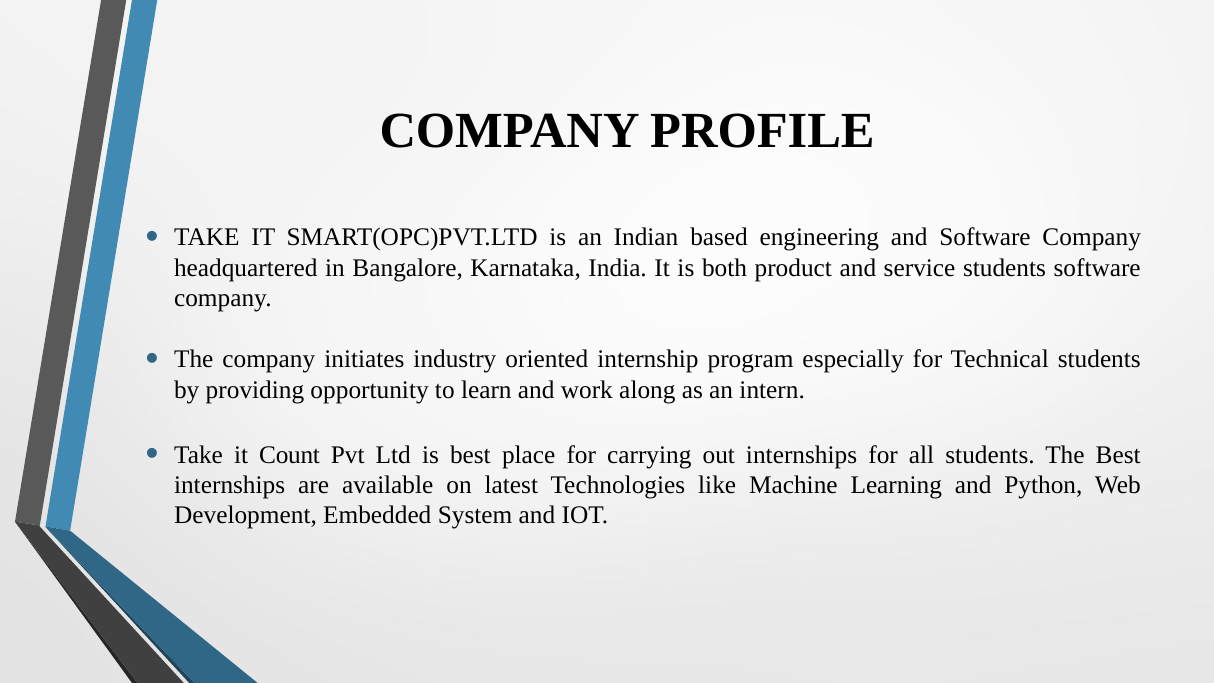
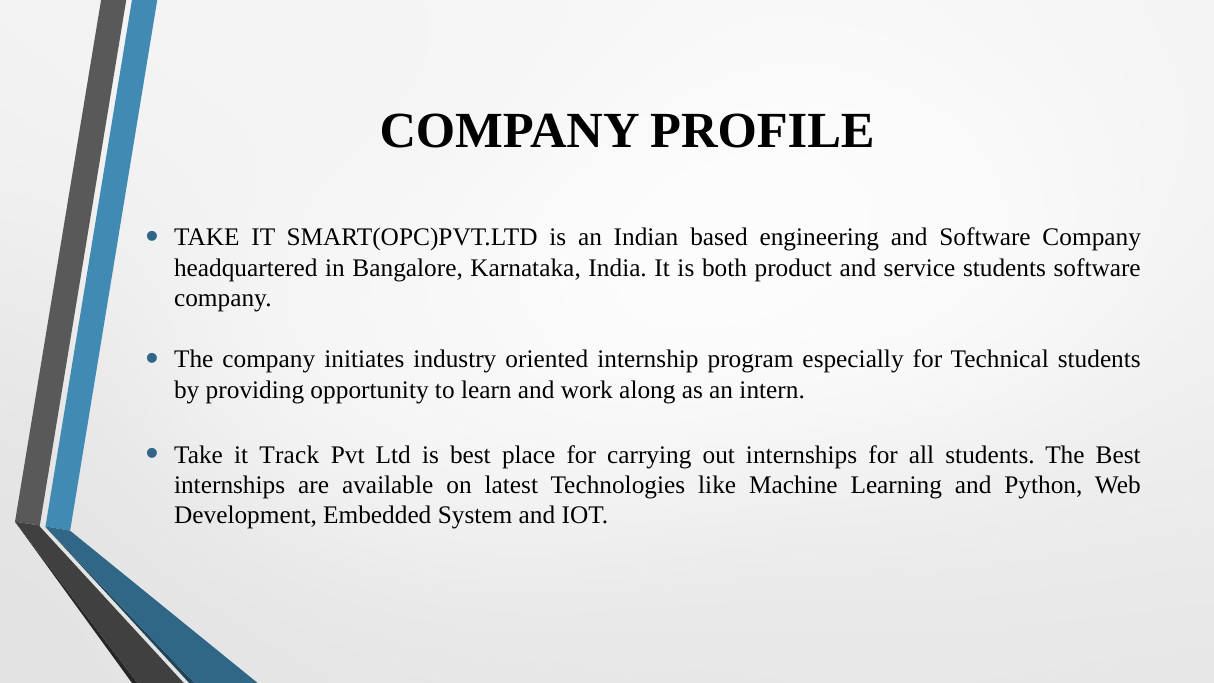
Count: Count -> Track
